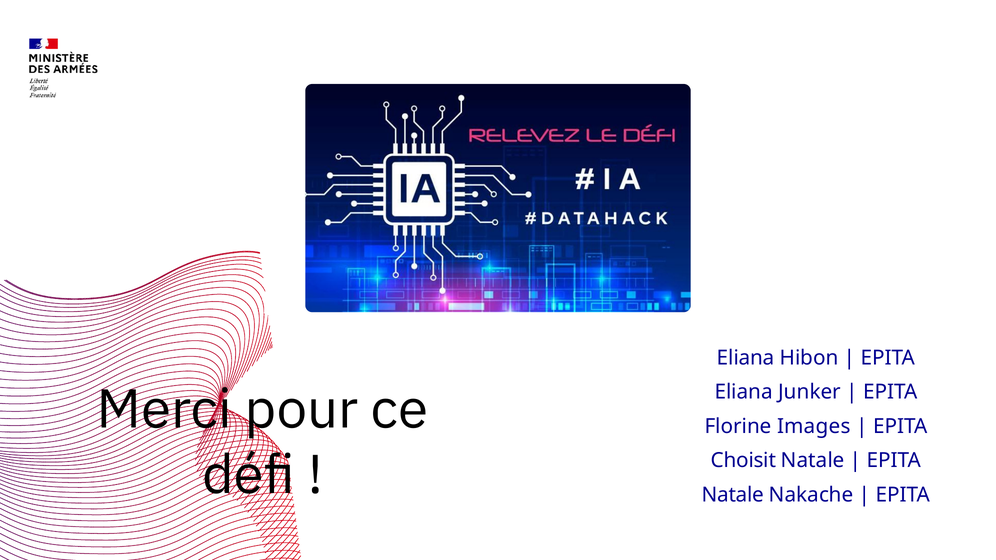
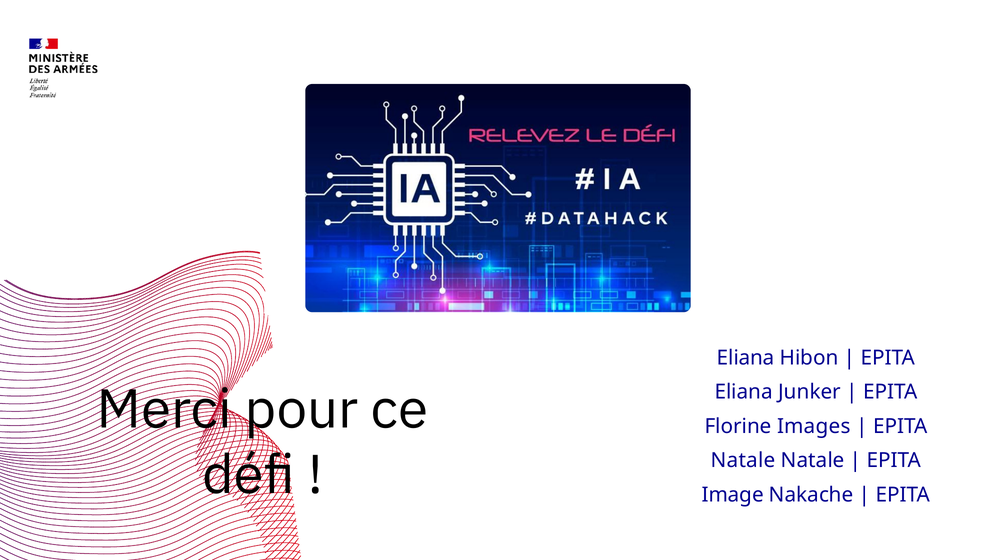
Choisit at (743, 461): Choisit -> Natale
Natale at (733, 495): Natale -> Image
